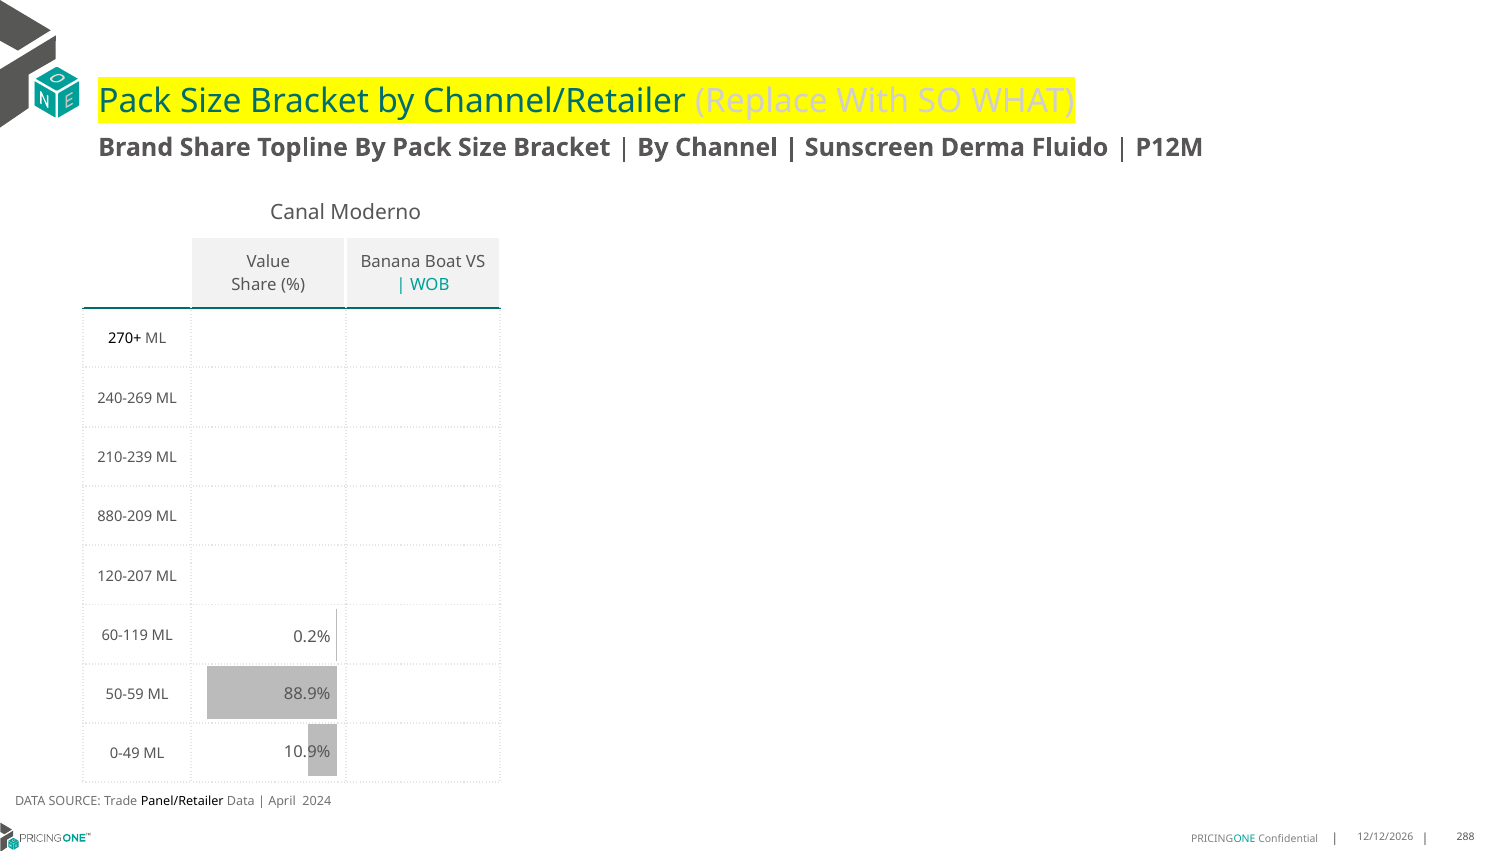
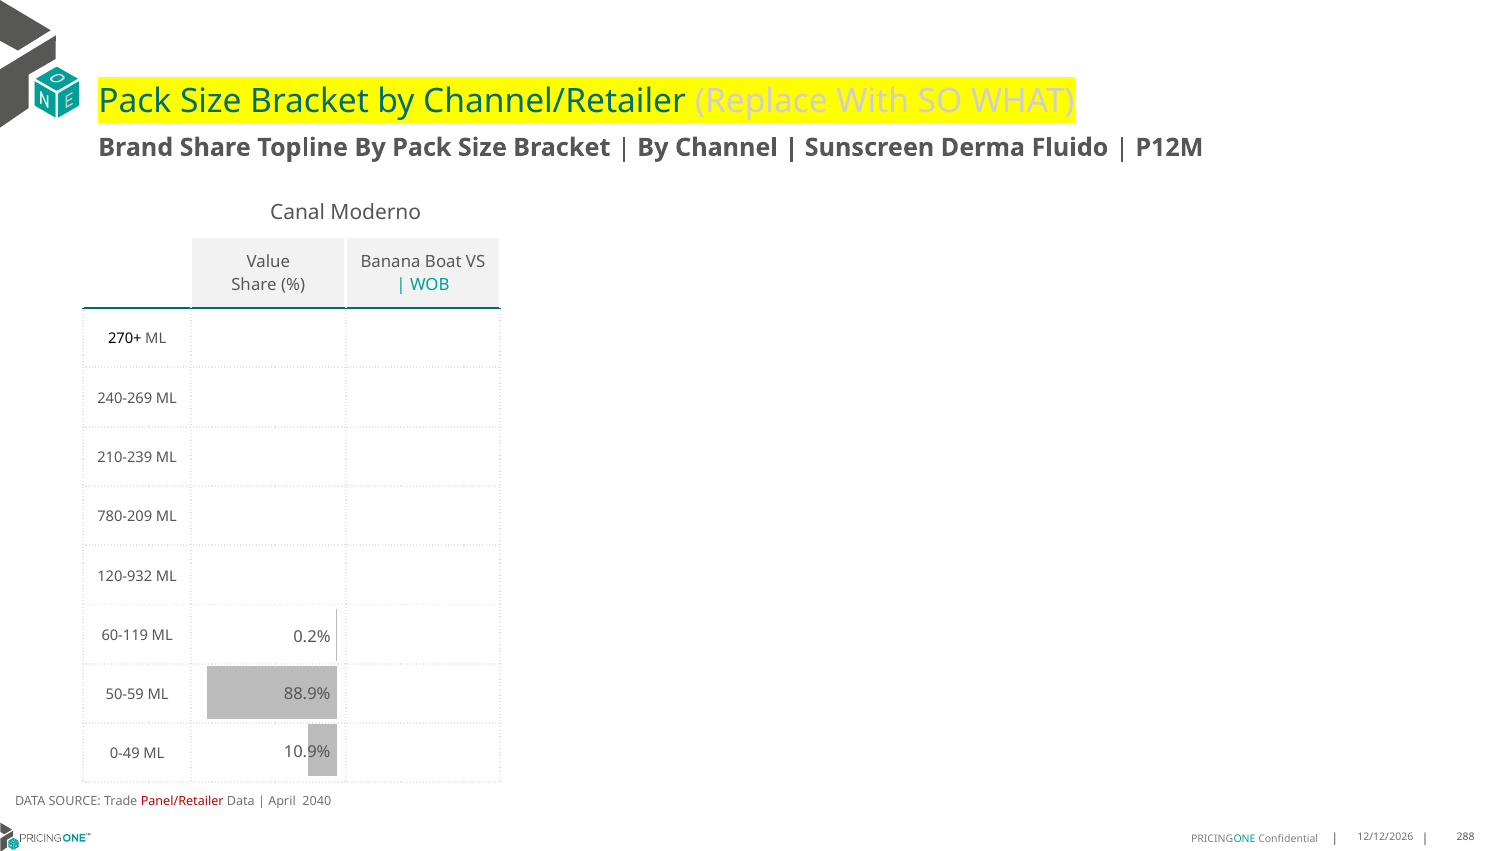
880-209: 880-209 -> 780-209
120-207: 120-207 -> 120-932
Panel/Retailer colour: black -> red
2024: 2024 -> 2040
